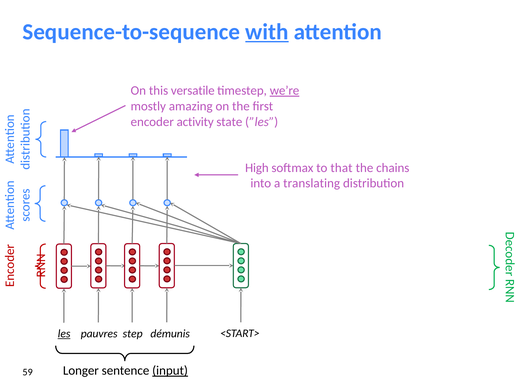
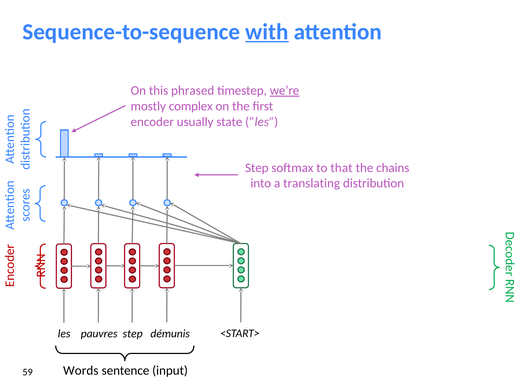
versatile: versatile -> phrased
amazing: amazing -> complex
activity: activity -> usually
High at (257, 168): High -> Step
les underline: present -> none
Longer: Longer -> Words
input underline: present -> none
